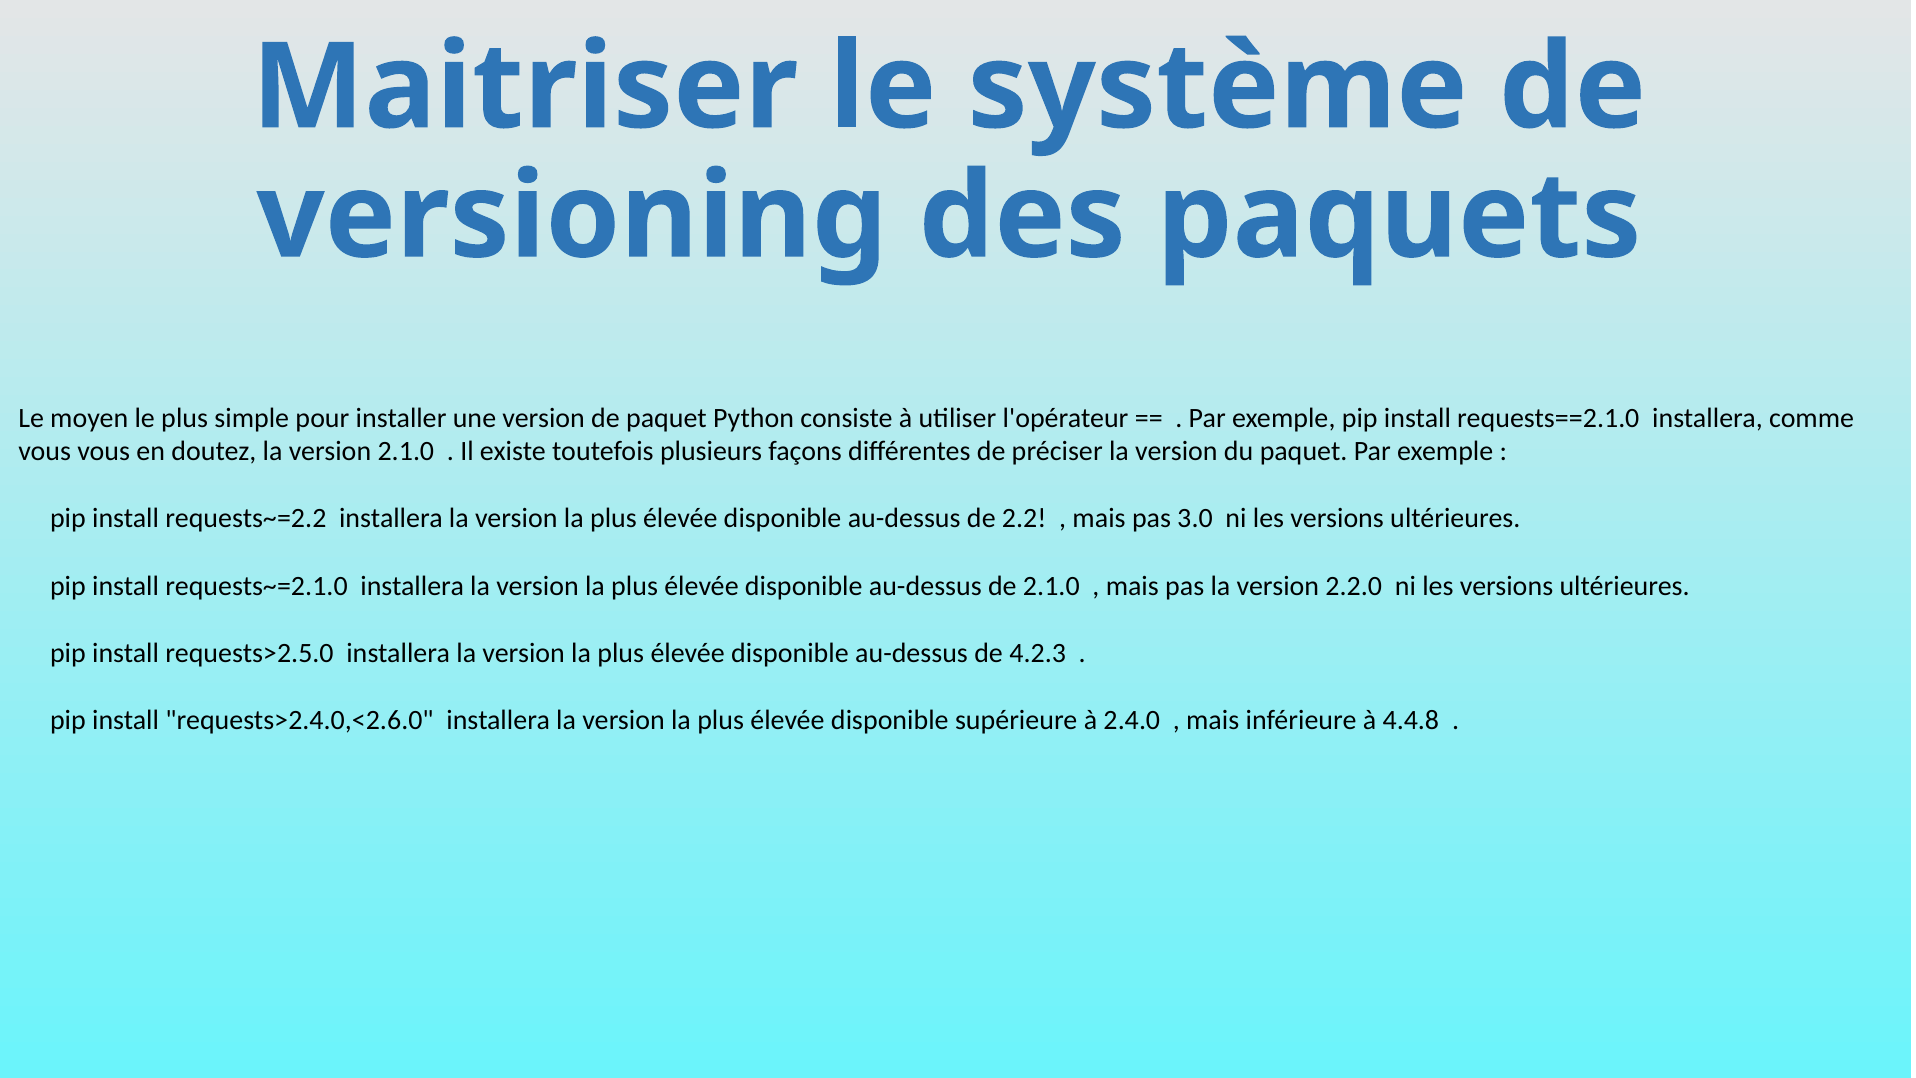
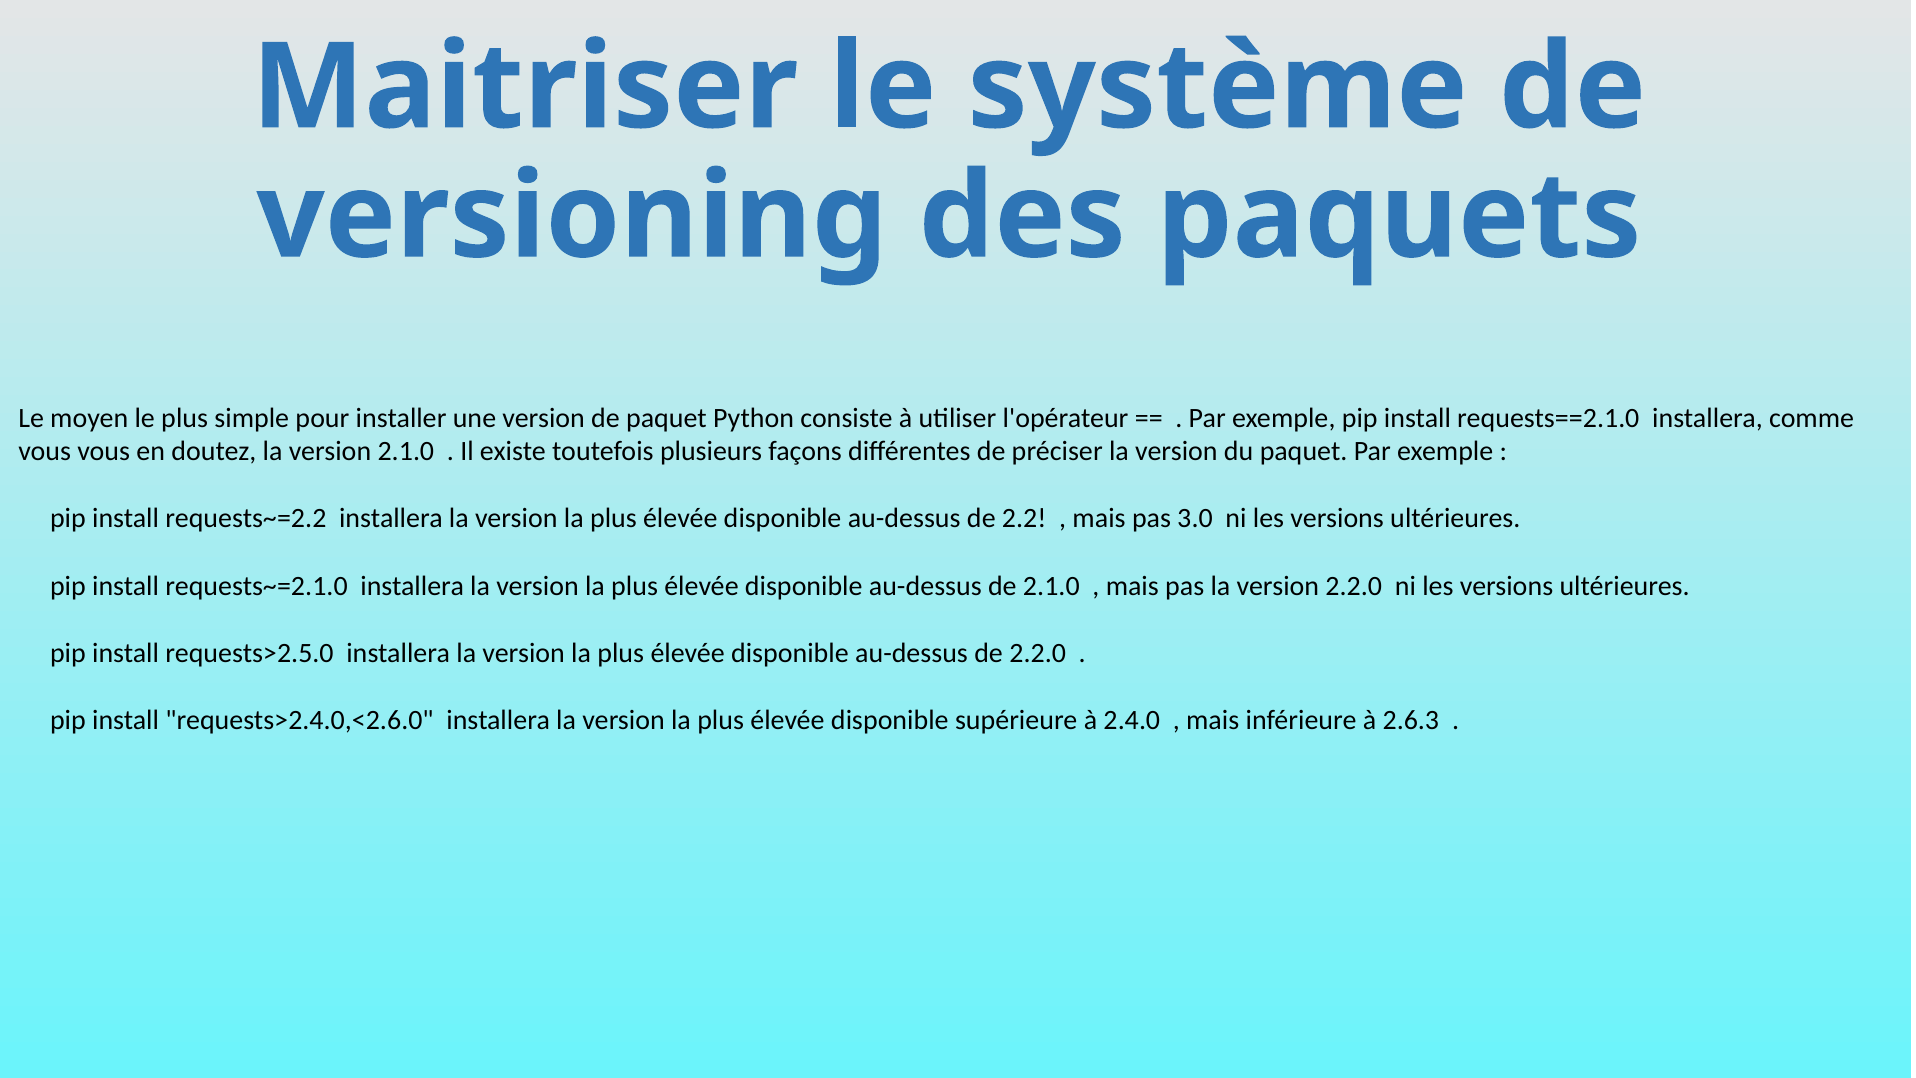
de 4.2.3: 4.2.3 -> 2.2.0
4.4.8: 4.4.8 -> 2.6.3
